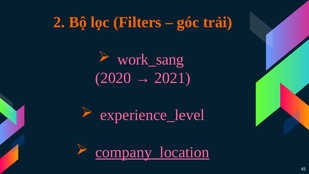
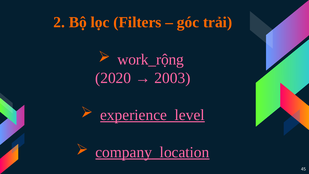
work_sang: work_sang -> work_rộng
2021: 2021 -> 2003
experience_level underline: none -> present
